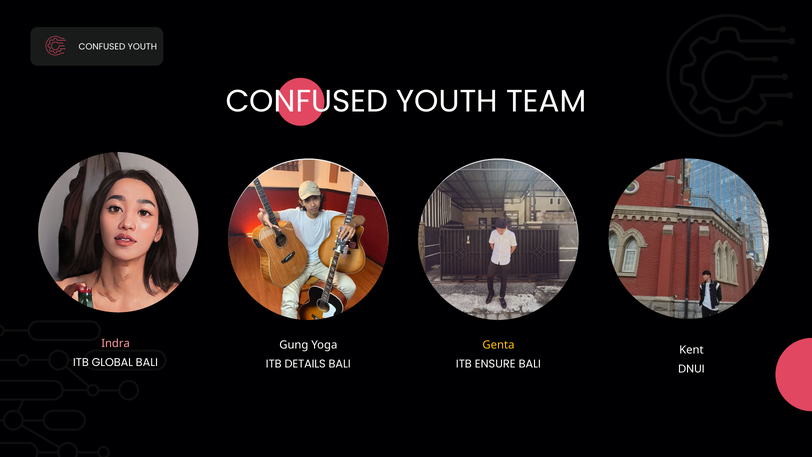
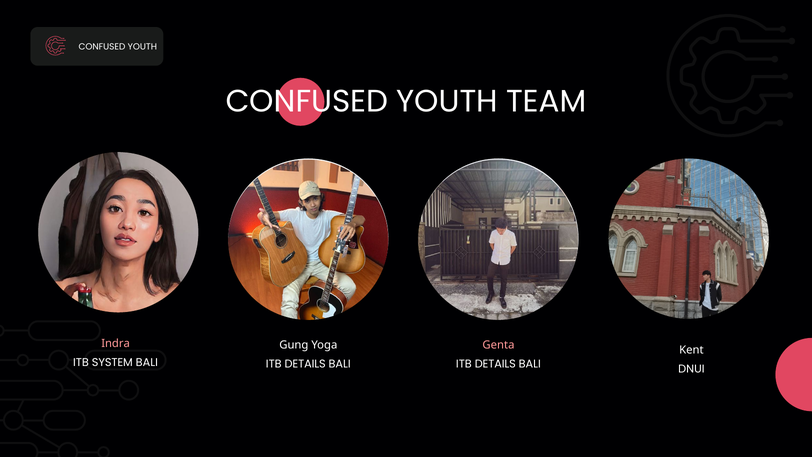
Genta colour: yellow -> pink
GLOBAL: GLOBAL -> SYSTEM
ENSURE at (495, 364): ENSURE -> DETAILS
